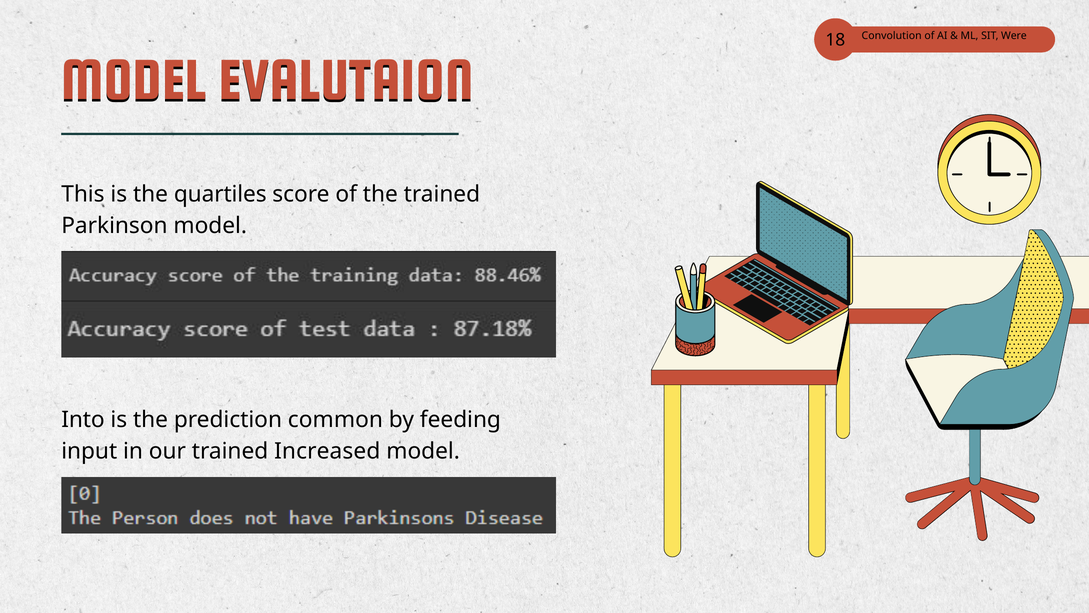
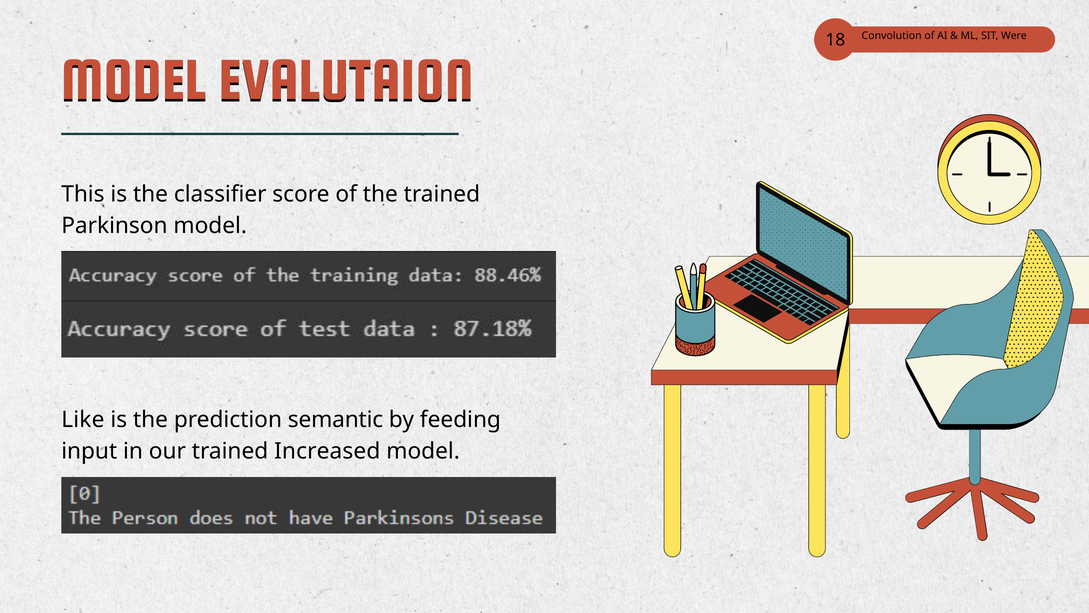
quartiles: quartiles -> classifier
Into: Into -> Like
common: common -> semantic
